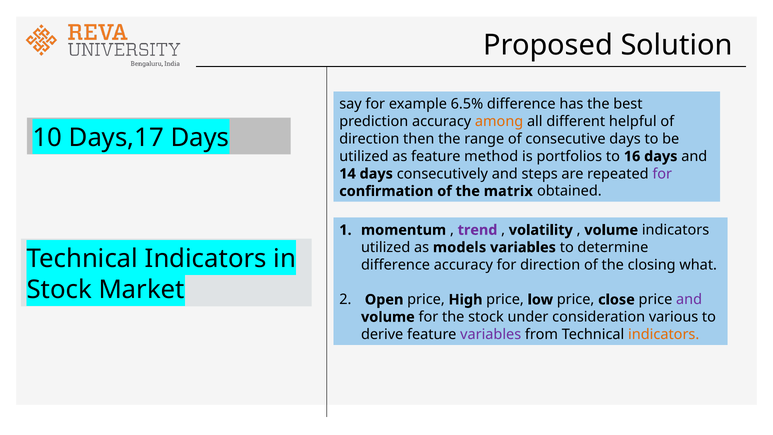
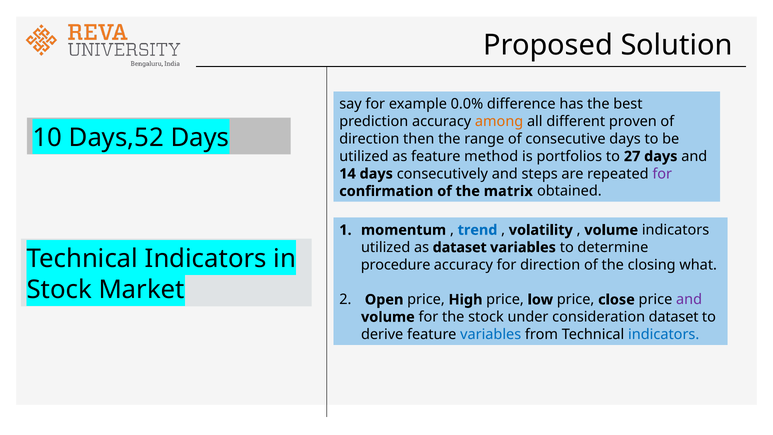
6.5%: 6.5% -> 0.0%
helpful: helpful -> proven
Days,17: Days,17 -> Days,52
16: 16 -> 27
trend colour: purple -> blue
as models: models -> dataset
difference at (396, 265): difference -> procedure
consideration various: various -> dataset
variables at (491, 334) colour: purple -> blue
indicators at (664, 334) colour: orange -> blue
